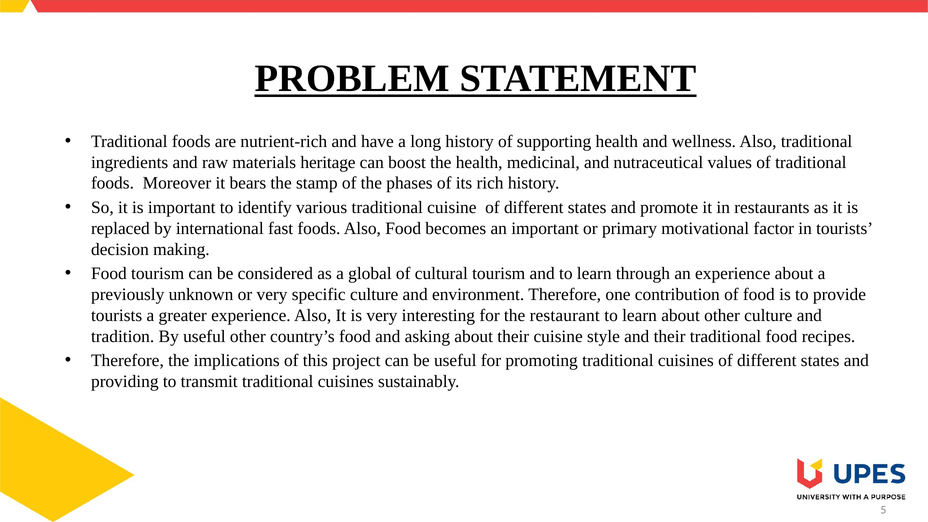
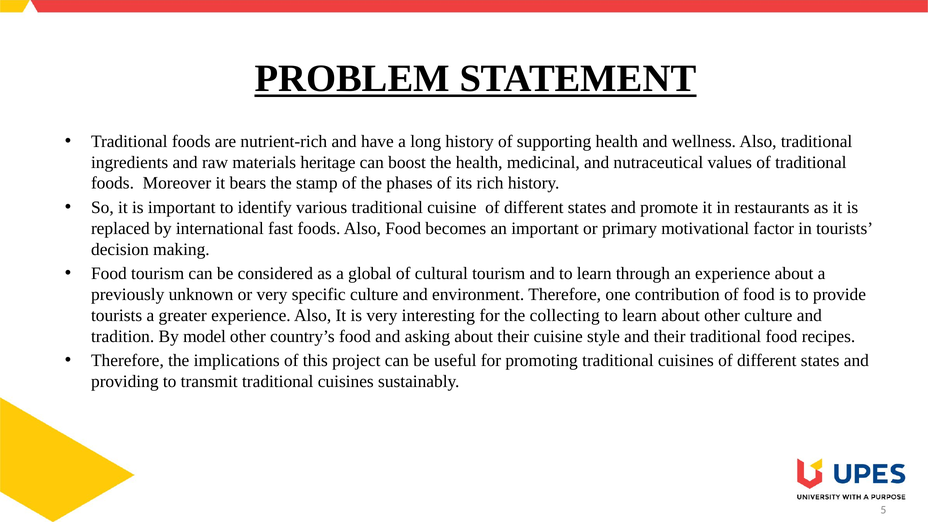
restaurant: restaurant -> collecting
By useful: useful -> model
